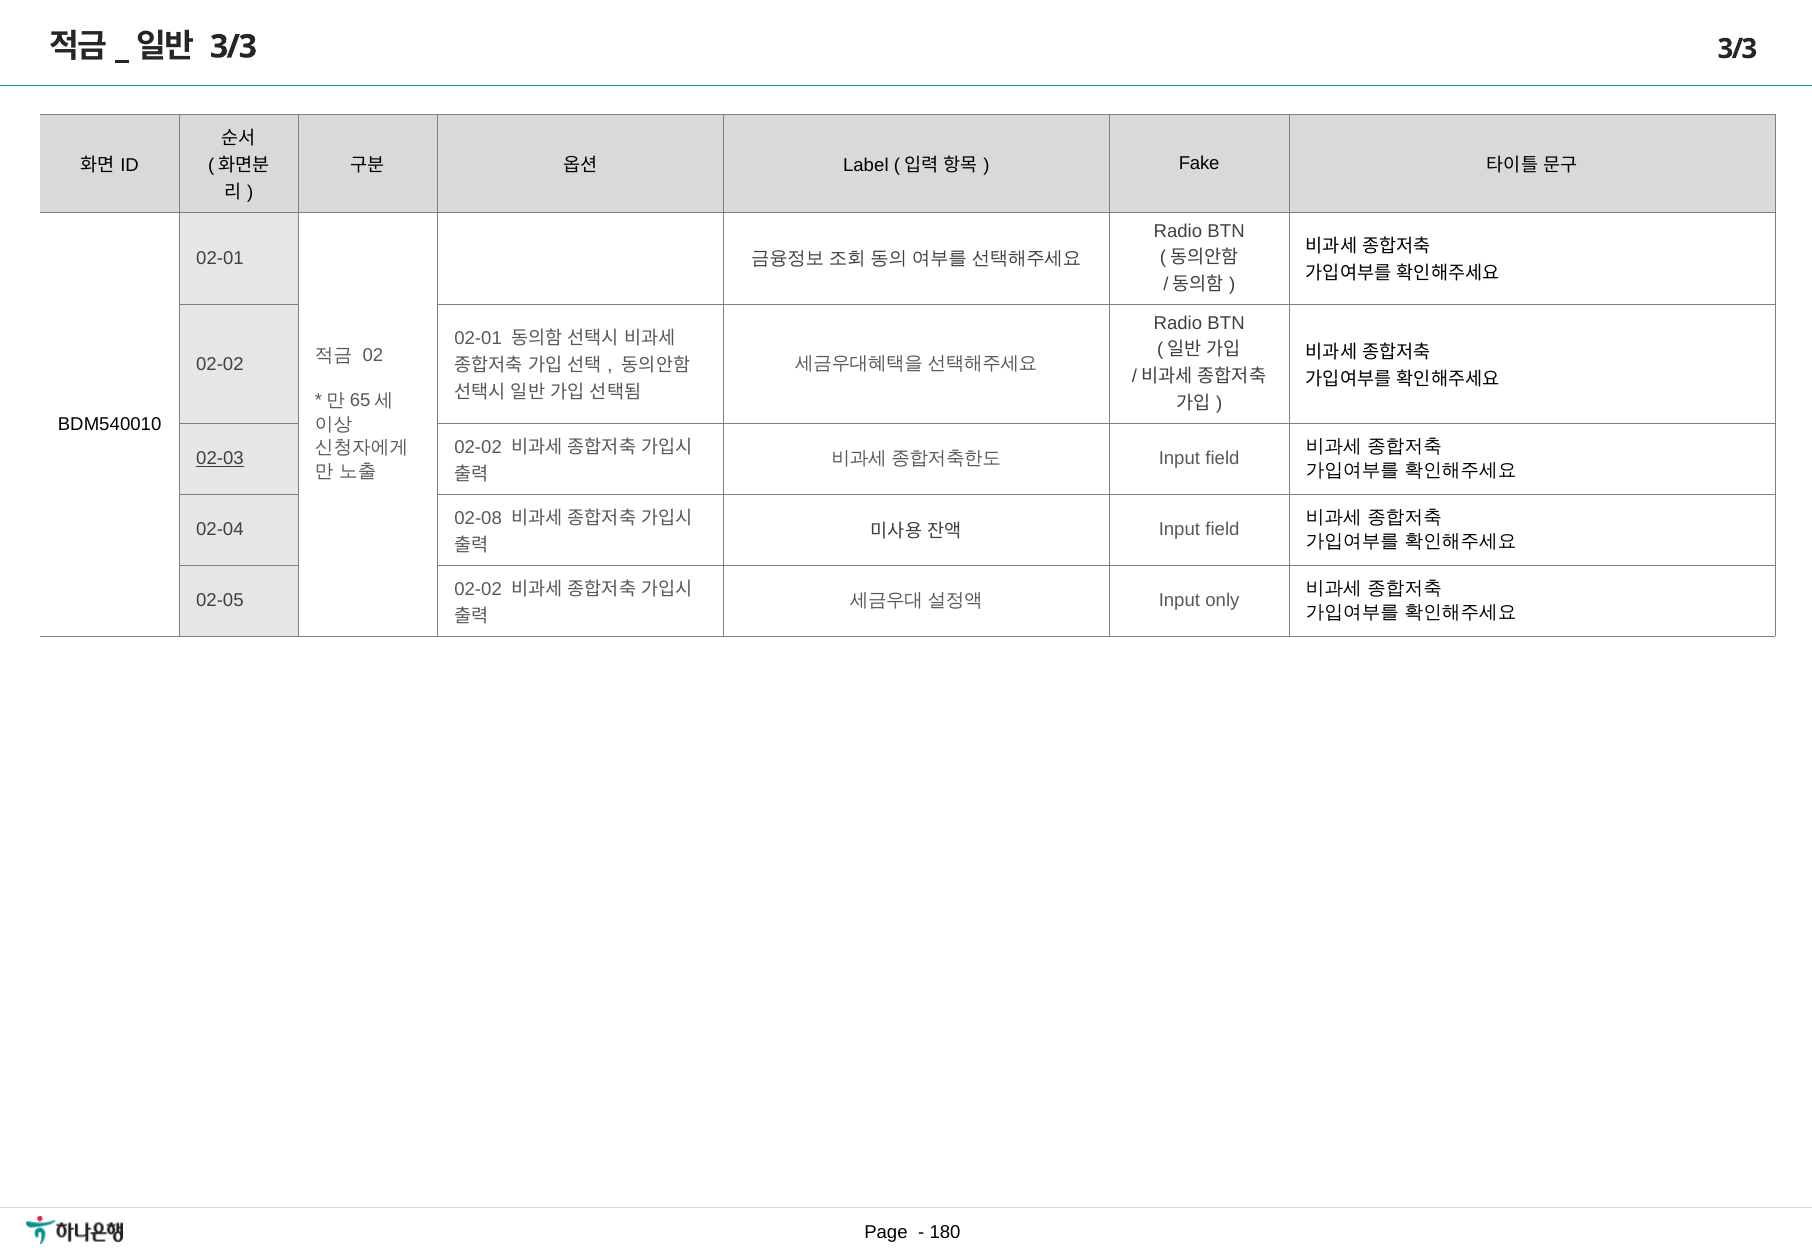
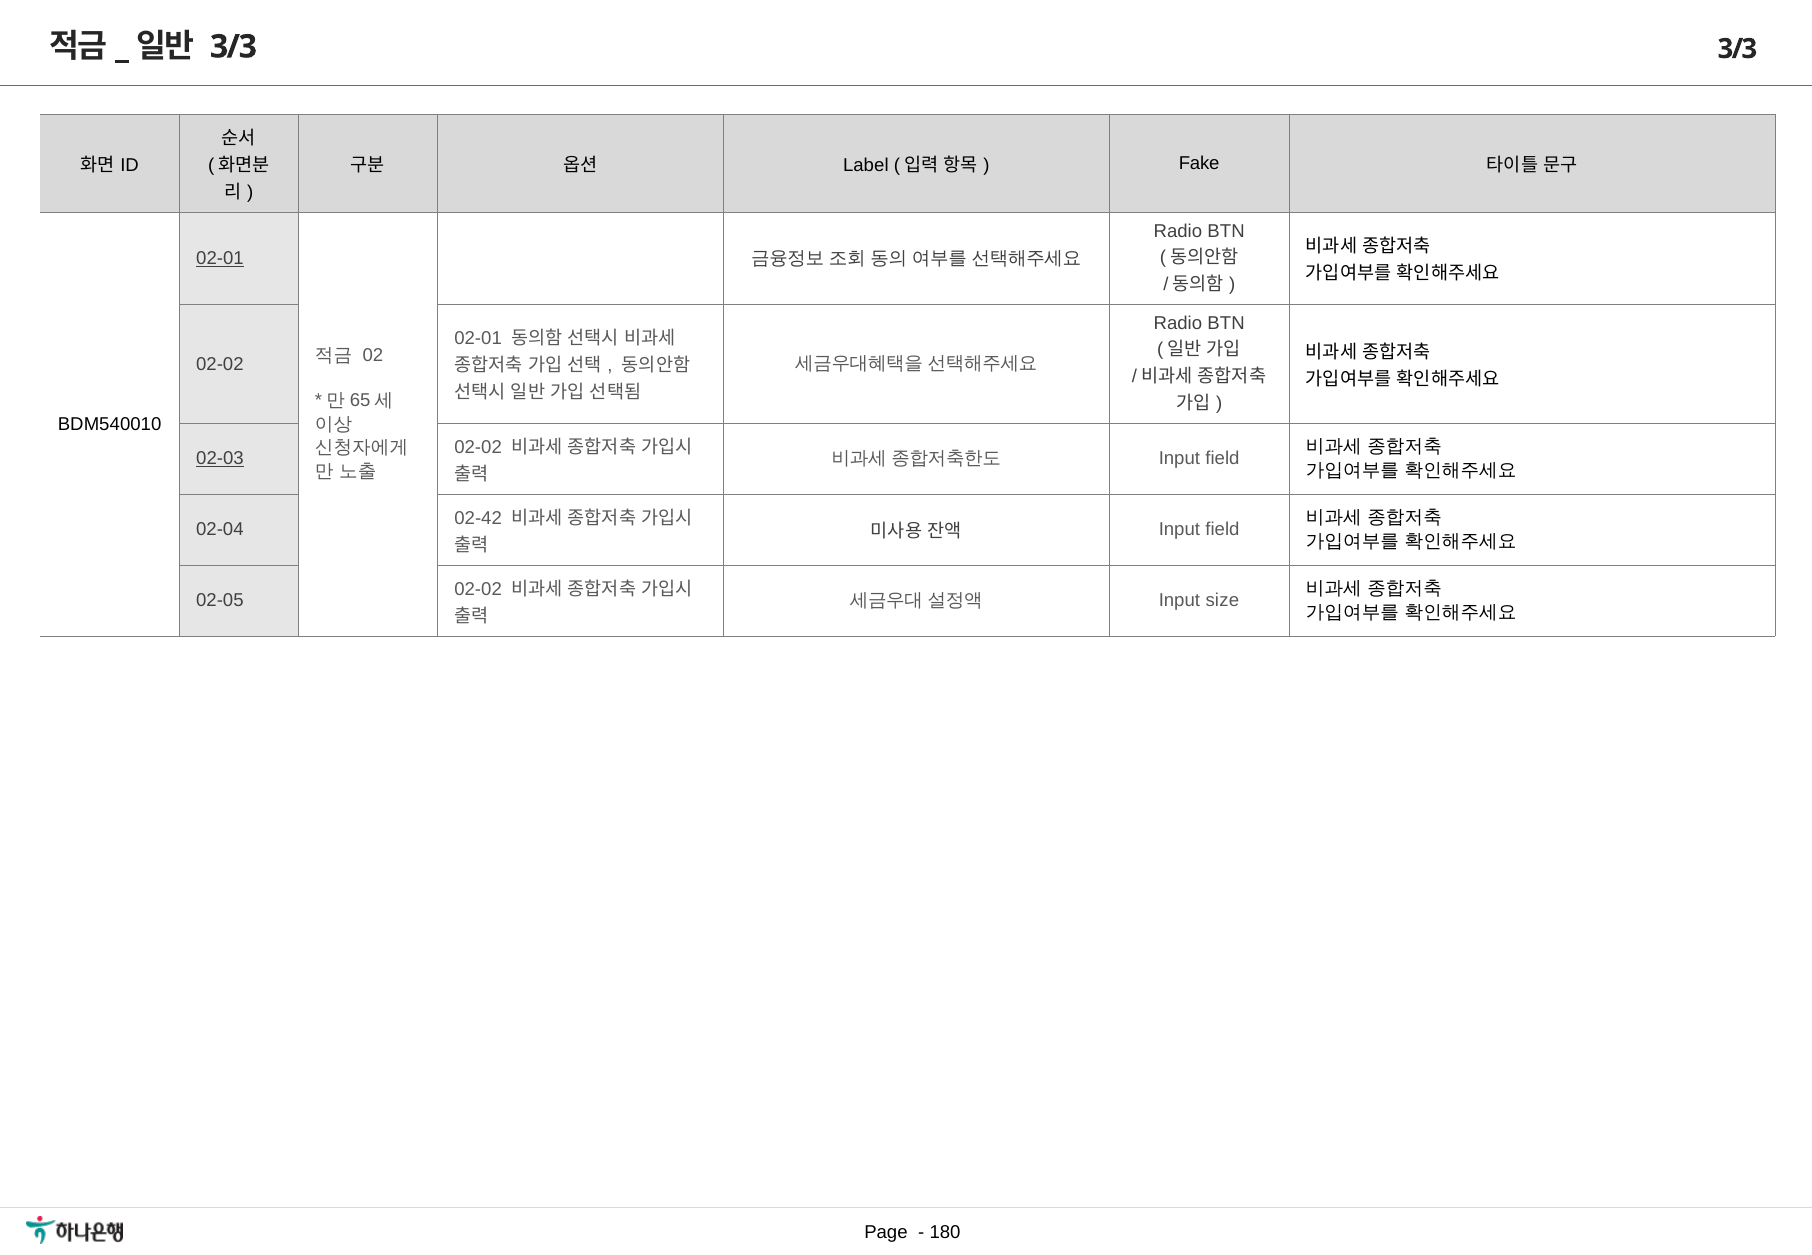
02-01 at (220, 258) underline: none -> present
02-08: 02-08 -> 02-42
only: only -> size
